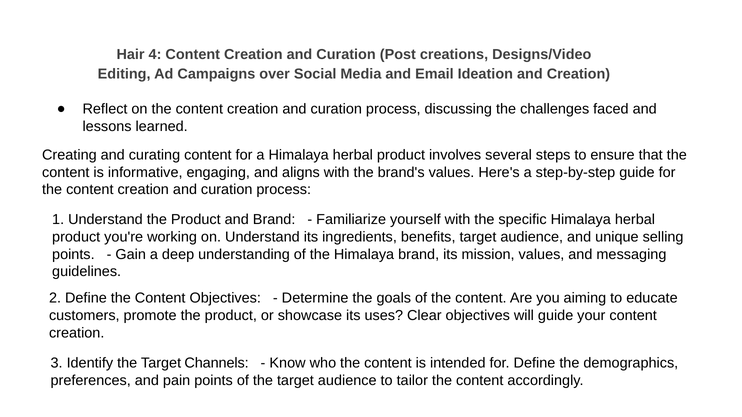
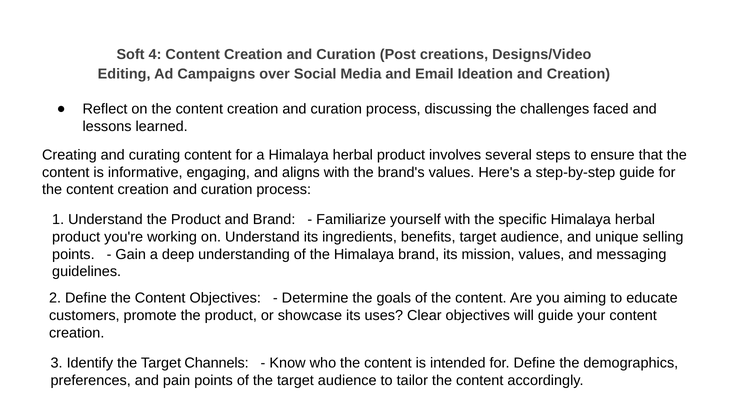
Hair: Hair -> Soft
